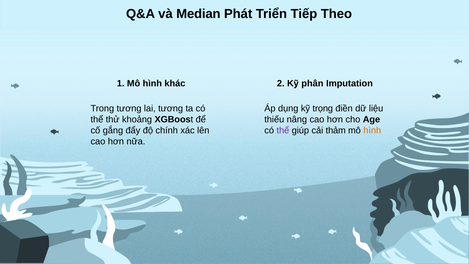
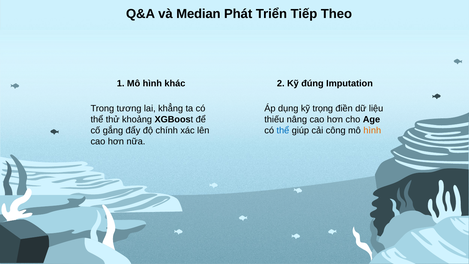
phân: phân -> đúng
lai tương: tương -> khẳng
thể at (283, 130) colour: purple -> blue
thảm: thảm -> công
